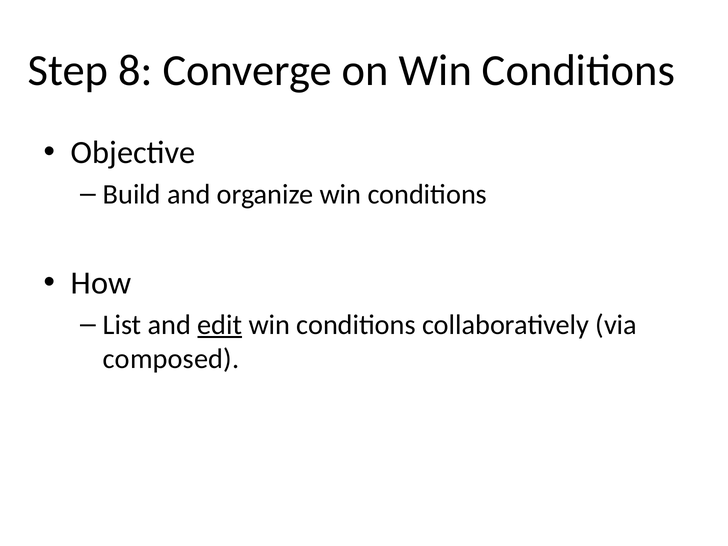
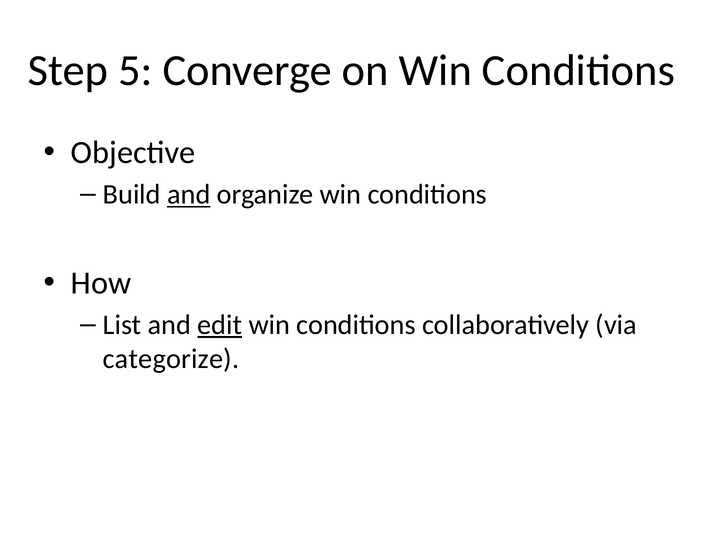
8: 8 -> 5
and at (189, 195) underline: none -> present
composed: composed -> categorize
